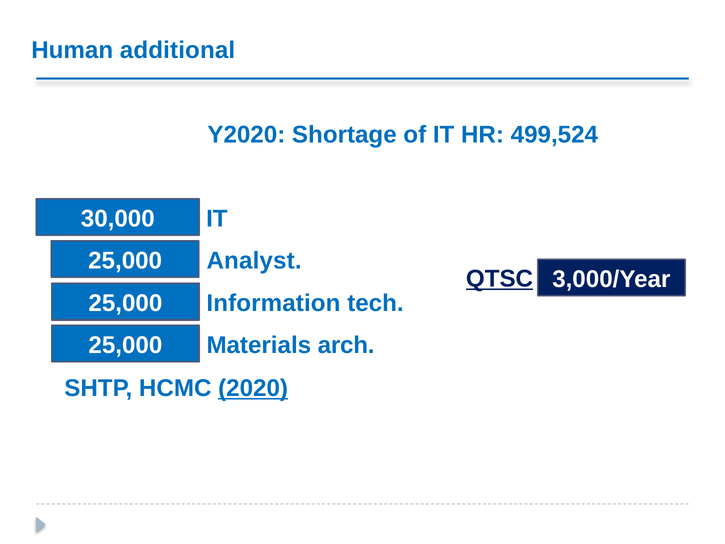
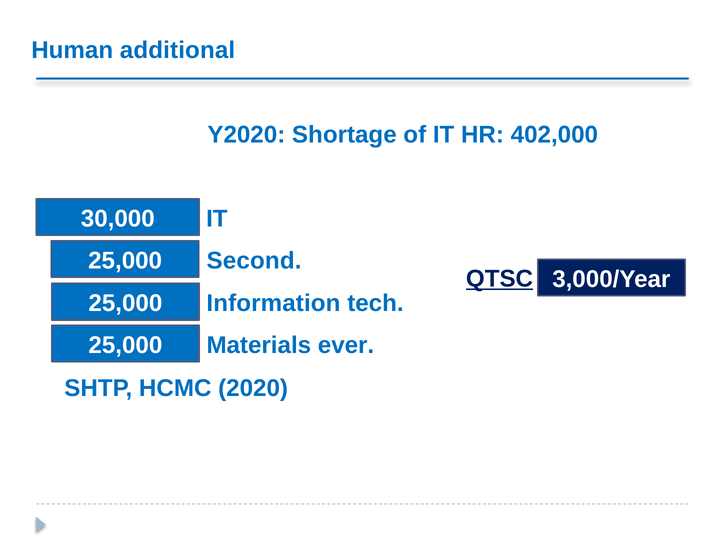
499,524: 499,524 -> 402,000
Analyst: Analyst -> Second
arch: arch -> ever
2020 underline: present -> none
